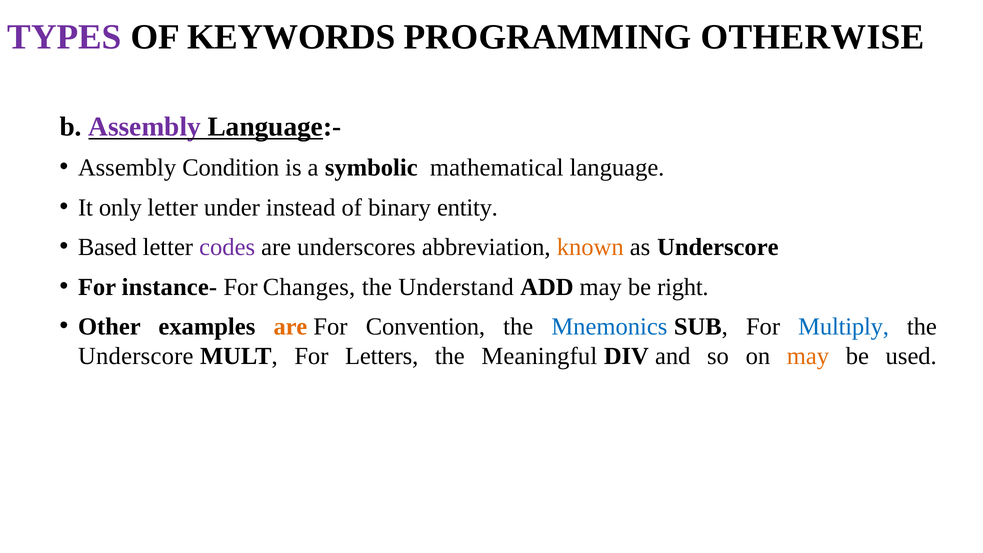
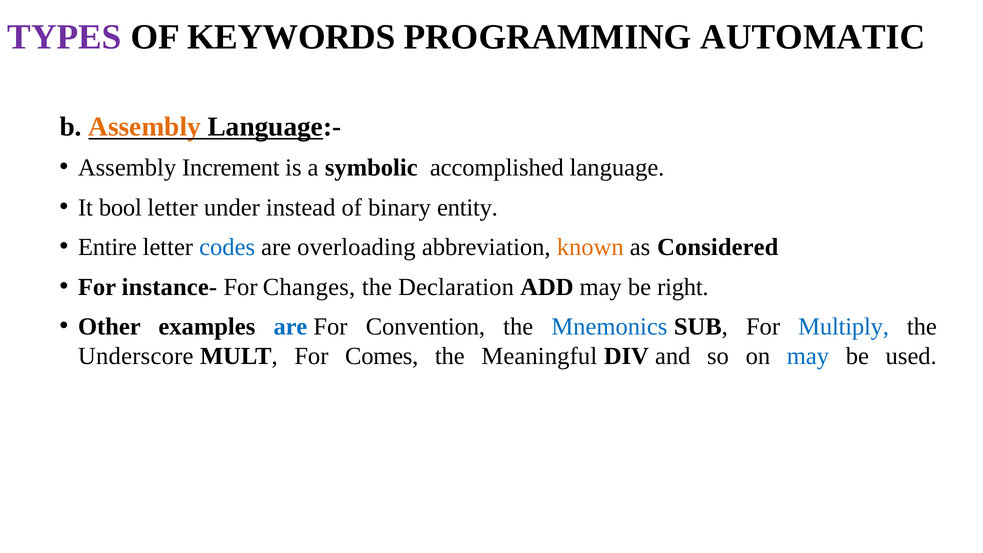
OTHERWISE: OTHERWISE -> AUTOMATIC
Assembly at (145, 126) colour: purple -> orange
Condition: Condition -> Increment
mathematical: mathematical -> accomplished
only: only -> bool
Based: Based -> Entire
codes colour: purple -> blue
underscores: underscores -> overloading
as Underscore: Underscore -> Considered
Understand: Understand -> Declaration
are at (290, 327) colour: orange -> blue
Letters: Letters -> Comes
may at (808, 356) colour: orange -> blue
